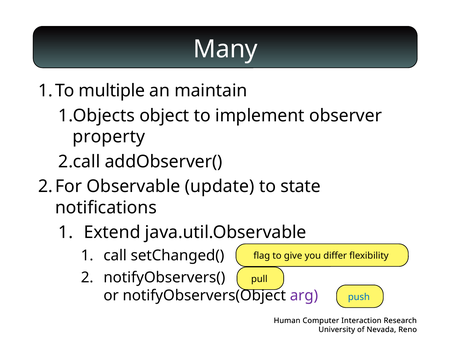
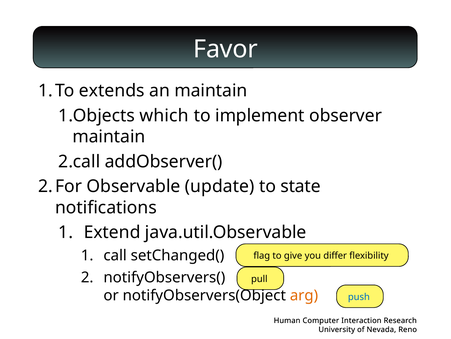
Many: Many -> Favor
multiple: multiple -> extends
object: object -> which
property at (109, 136): property -> maintain
arg colour: purple -> orange
